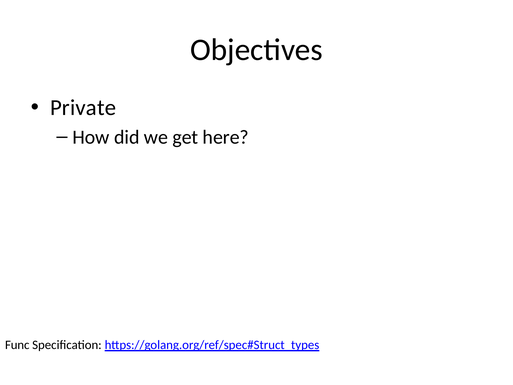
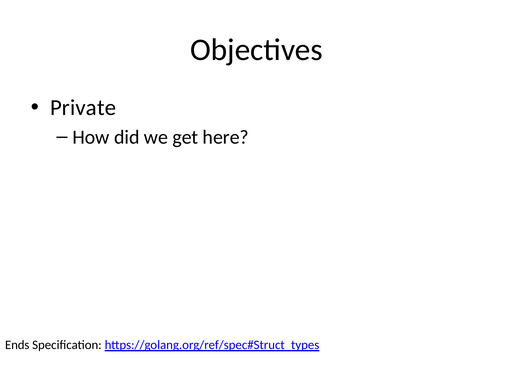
Func: Func -> Ends
